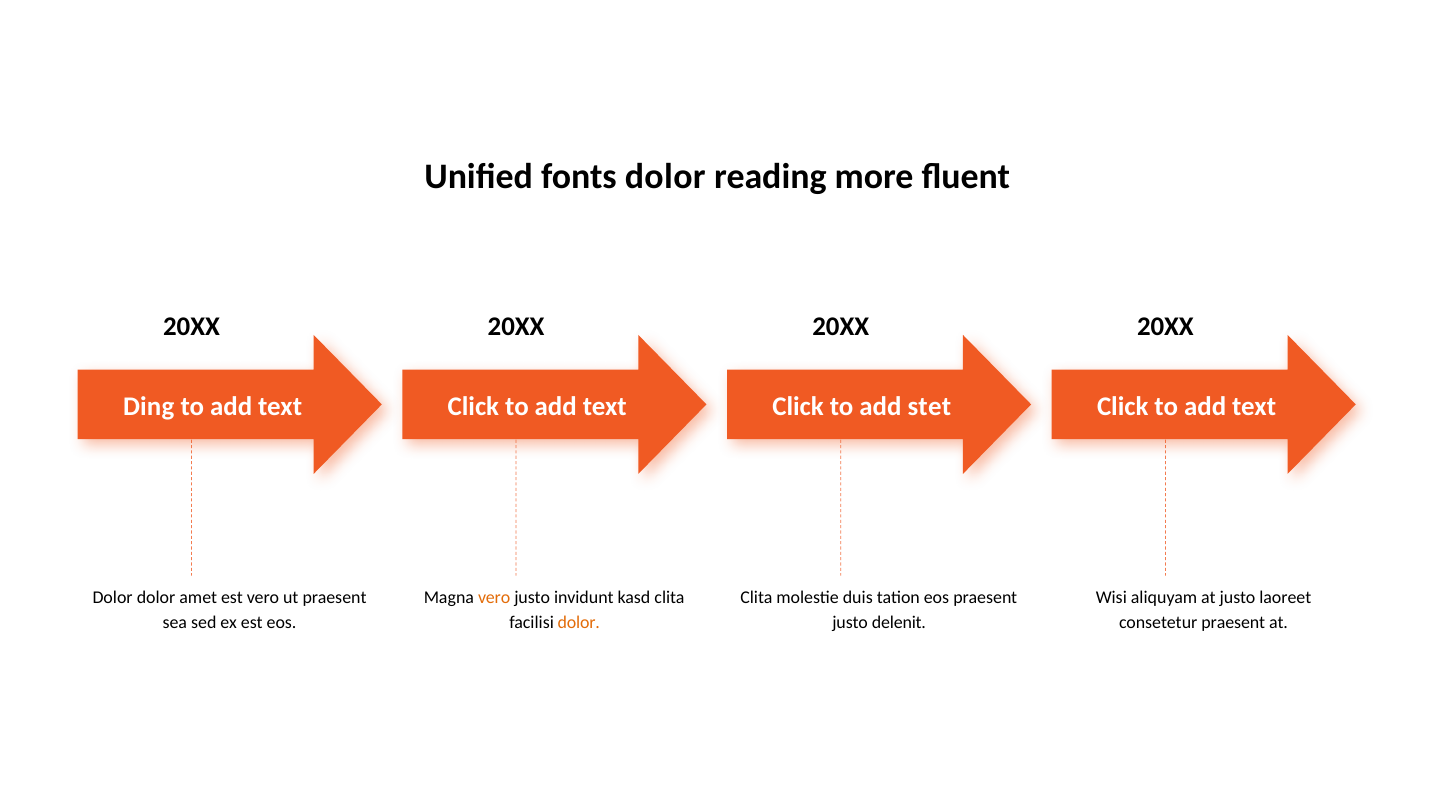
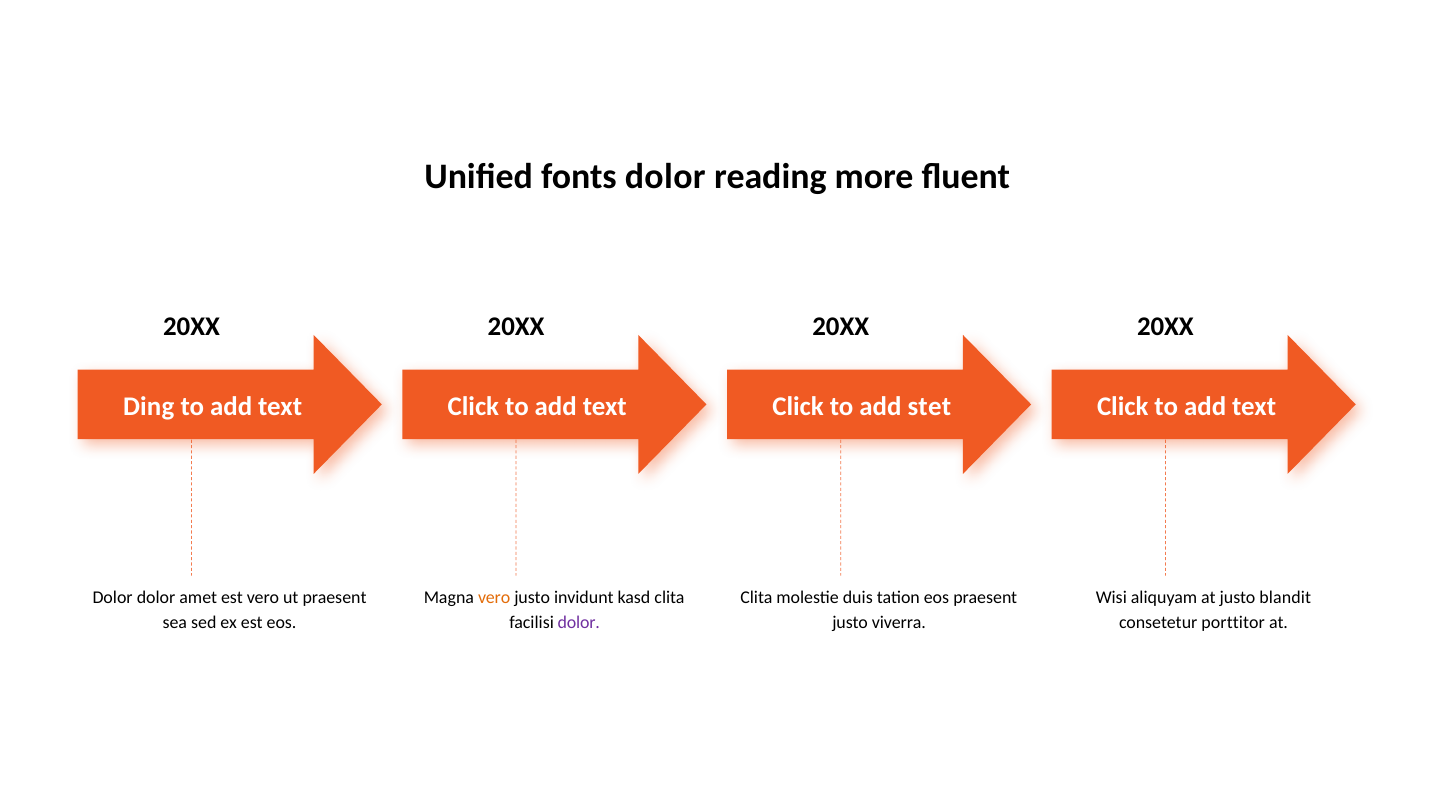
laoreet: laoreet -> blandit
dolor at (579, 623) colour: orange -> purple
delenit: delenit -> viverra
consetetur praesent: praesent -> porttitor
